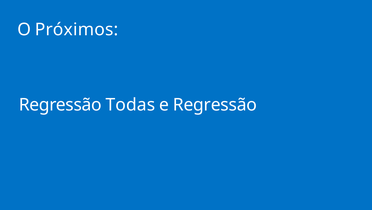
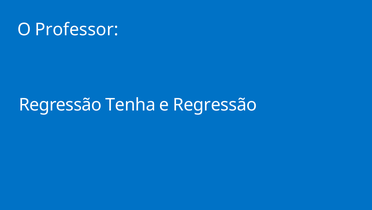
Próximos: Próximos -> Professor
Todas: Todas -> Tenha
